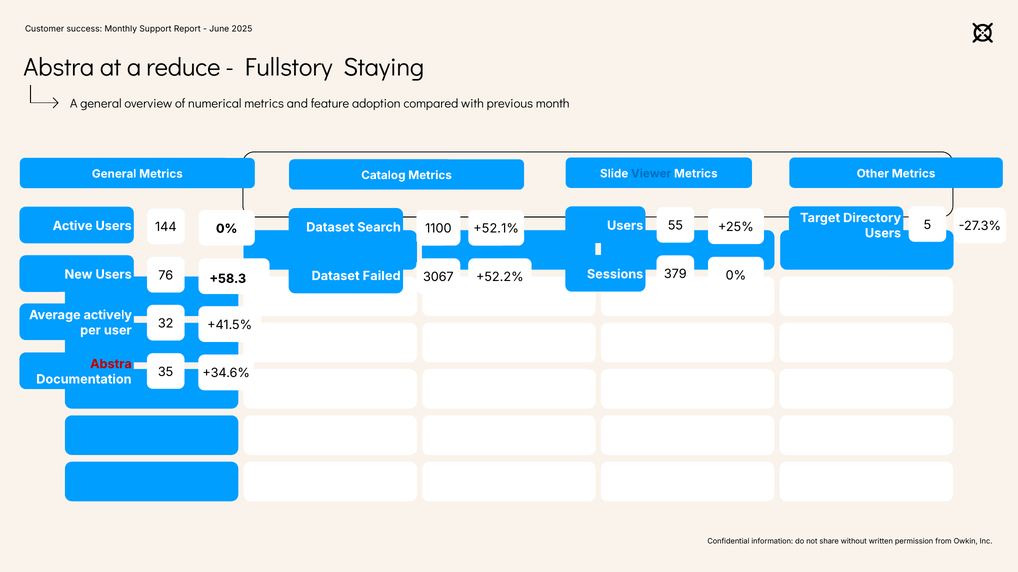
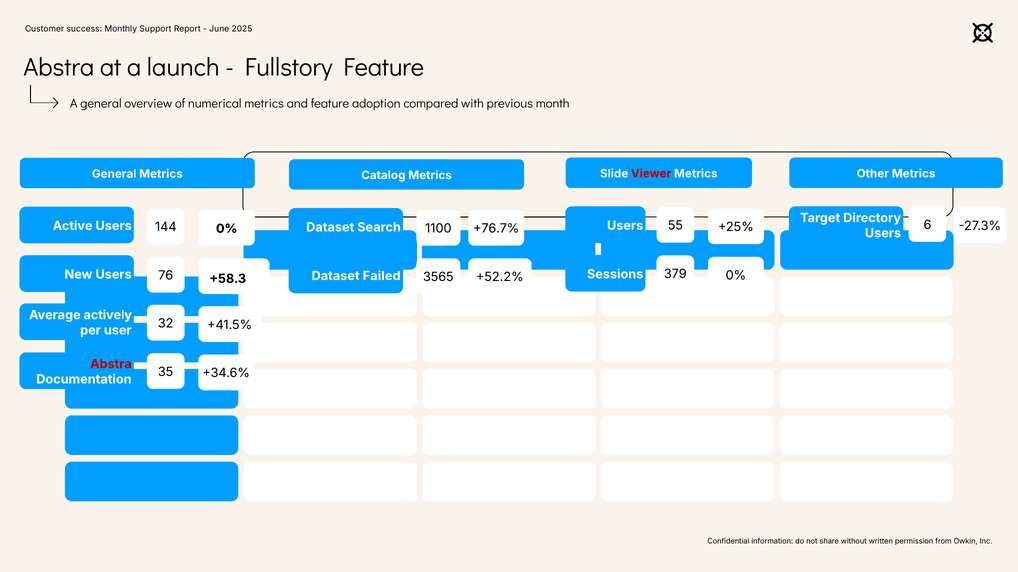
reduce: reduce -> launch
Fullstory Staying: Staying -> Feature
Viewer colour: blue -> red
5: 5 -> 6
+52.1%: +52.1% -> +76.7%
3067: 3067 -> 3565
